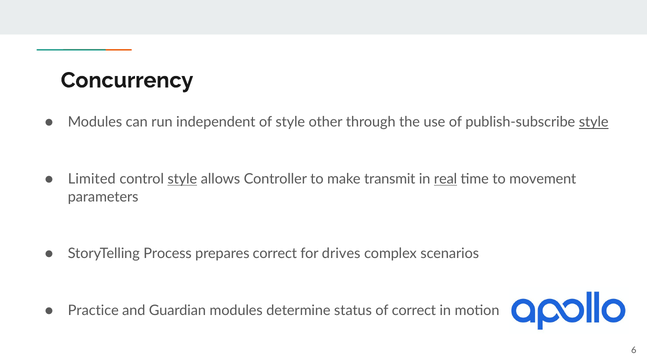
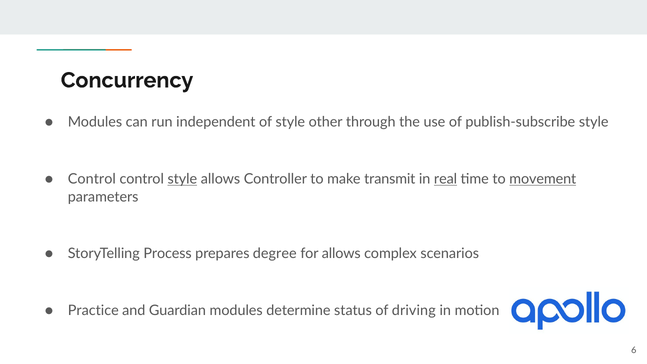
style at (594, 122) underline: present -> none
Limited at (92, 179): Limited -> Control
movement underline: none -> present
prepares correct: correct -> degree
for drives: drives -> allows
of correct: correct -> driving
